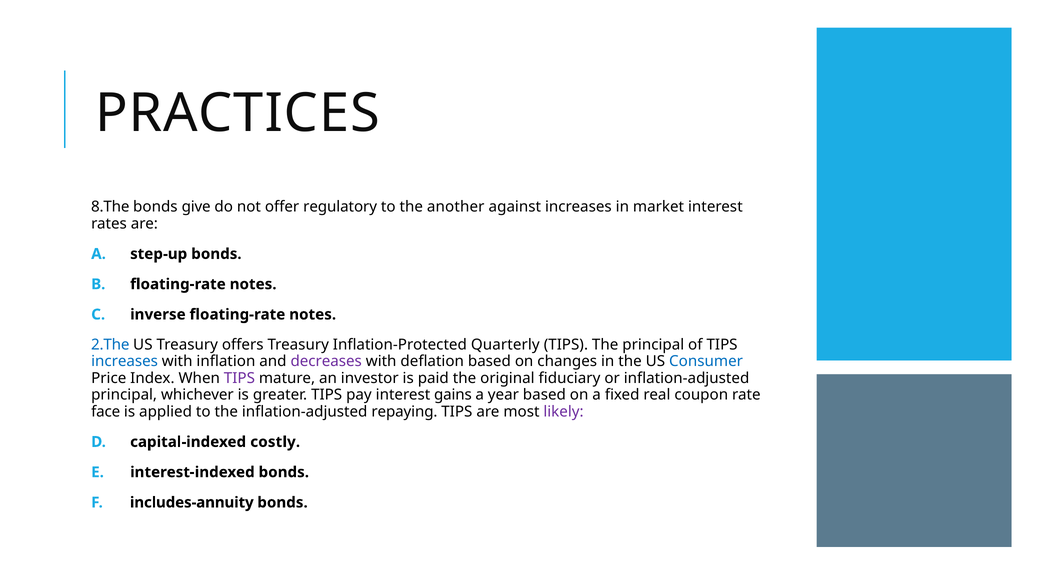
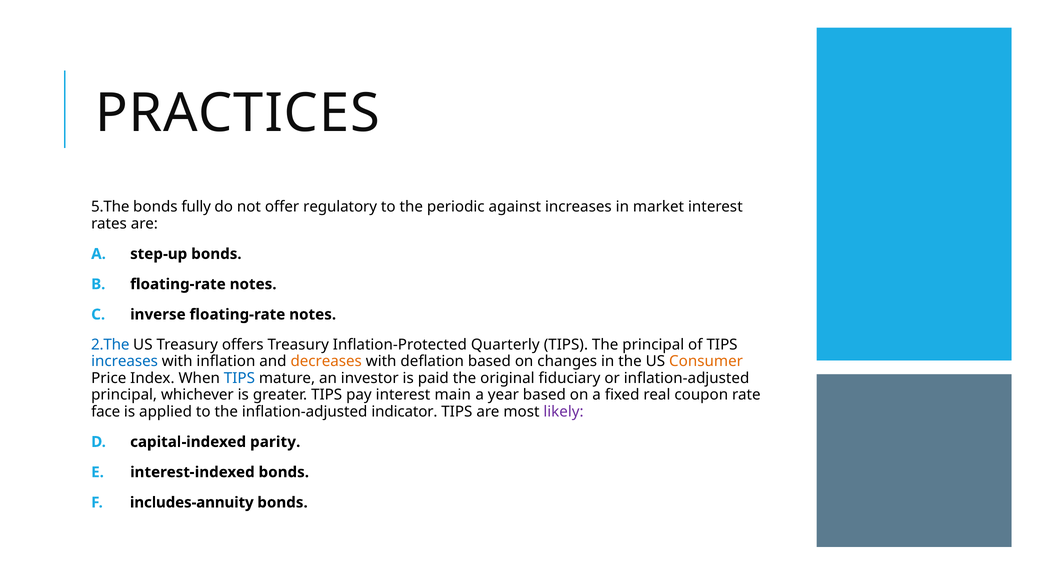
8.The: 8.The -> 5.The
give: give -> fully
another: another -> periodic
decreases colour: purple -> orange
Consumer colour: blue -> orange
TIPS at (239, 378) colour: purple -> blue
gains: gains -> main
repaying: repaying -> indicator
costly: costly -> parity
